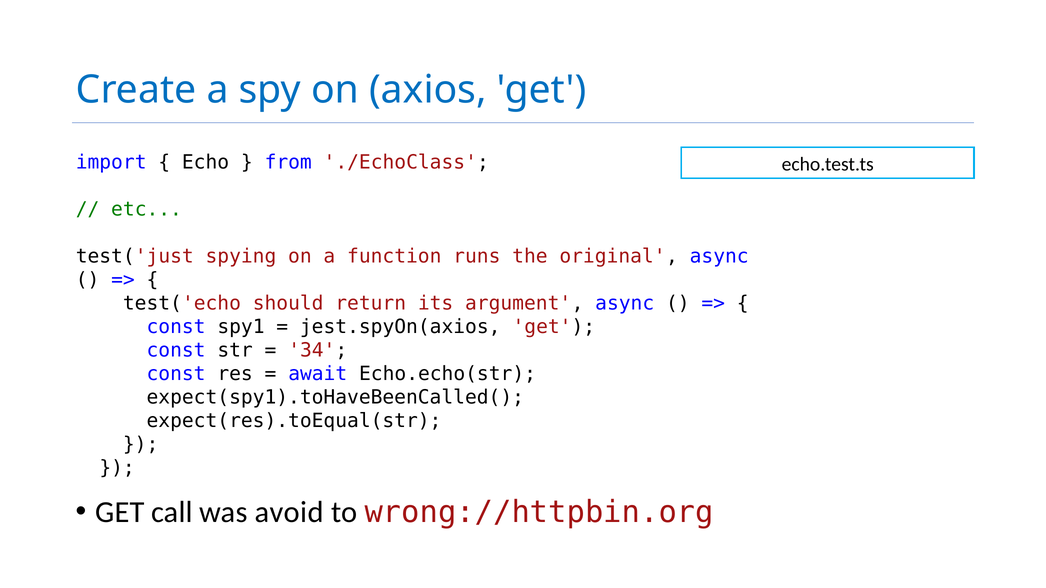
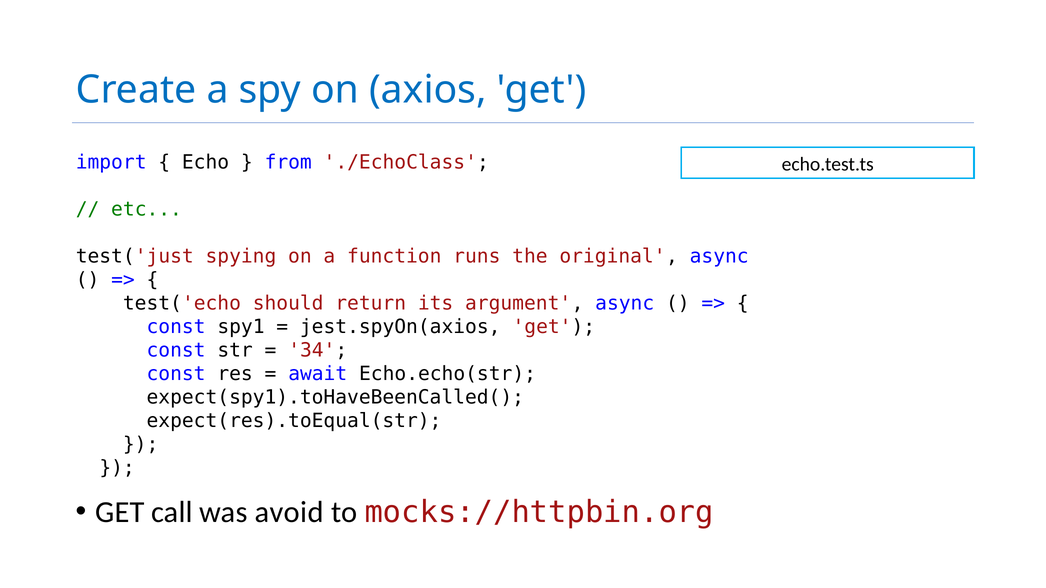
wrong://httpbin.org: wrong://httpbin.org -> mocks://httpbin.org
